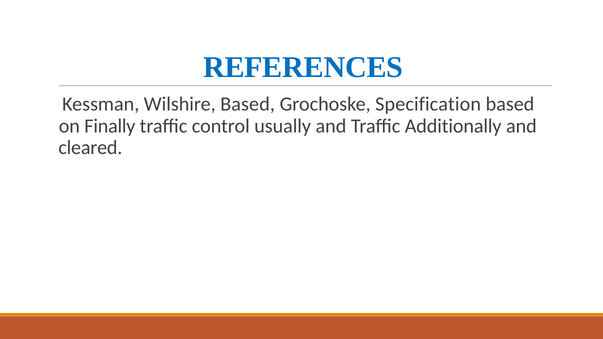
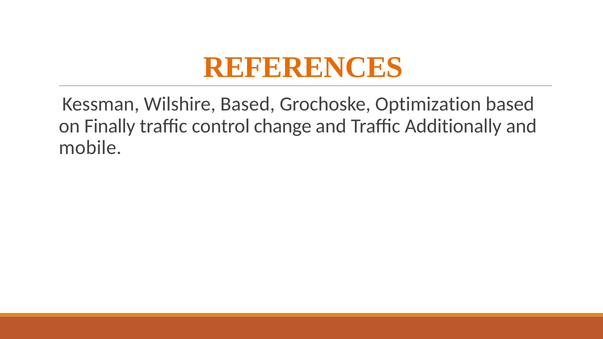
REFERENCES colour: blue -> orange
Specification: Specification -> Optimization
usually: usually -> change
cleared: cleared -> mobile
